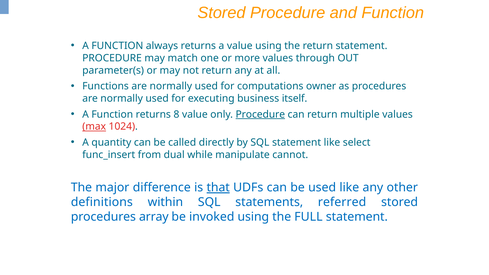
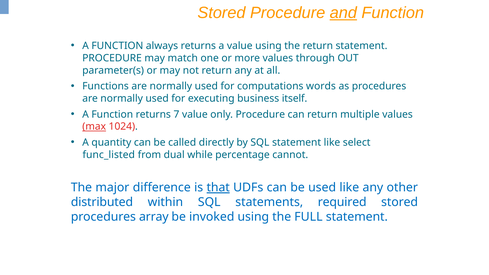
and underline: none -> present
owner: owner -> words
8: 8 -> 7
Procedure at (260, 114) underline: present -> none
func_insert: func_insert -> func_listed
manipulate: manipulate -> percentage
definitions: definitions -> distributed
referred: referred -> required
